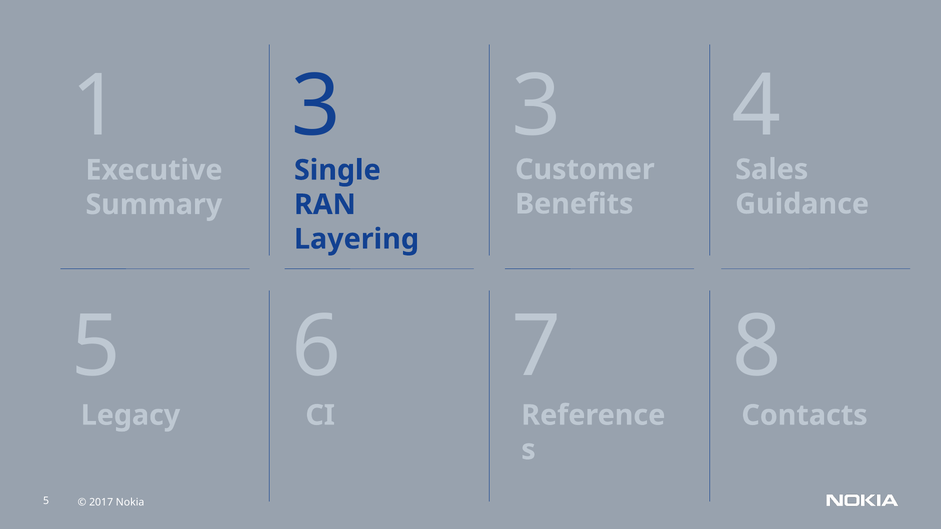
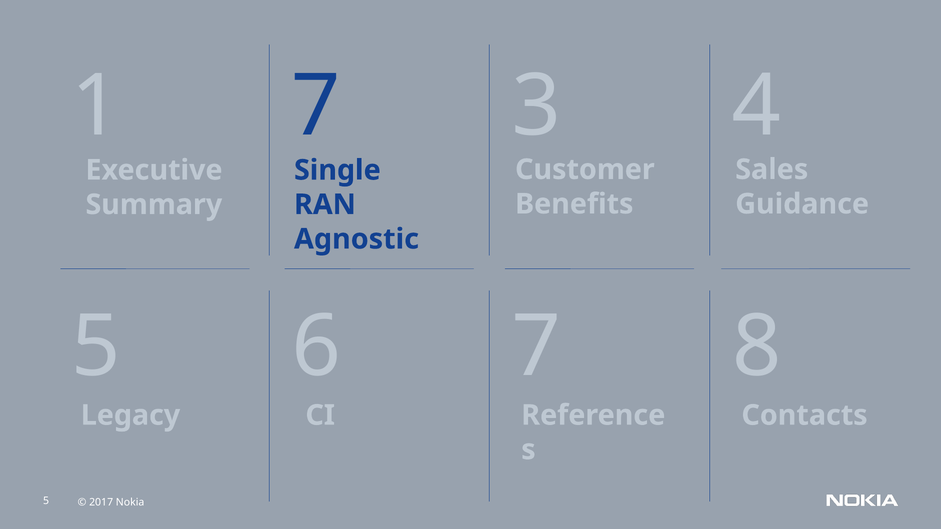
1 3: 3 -> 7
Layering: Layering -> Agnostic
